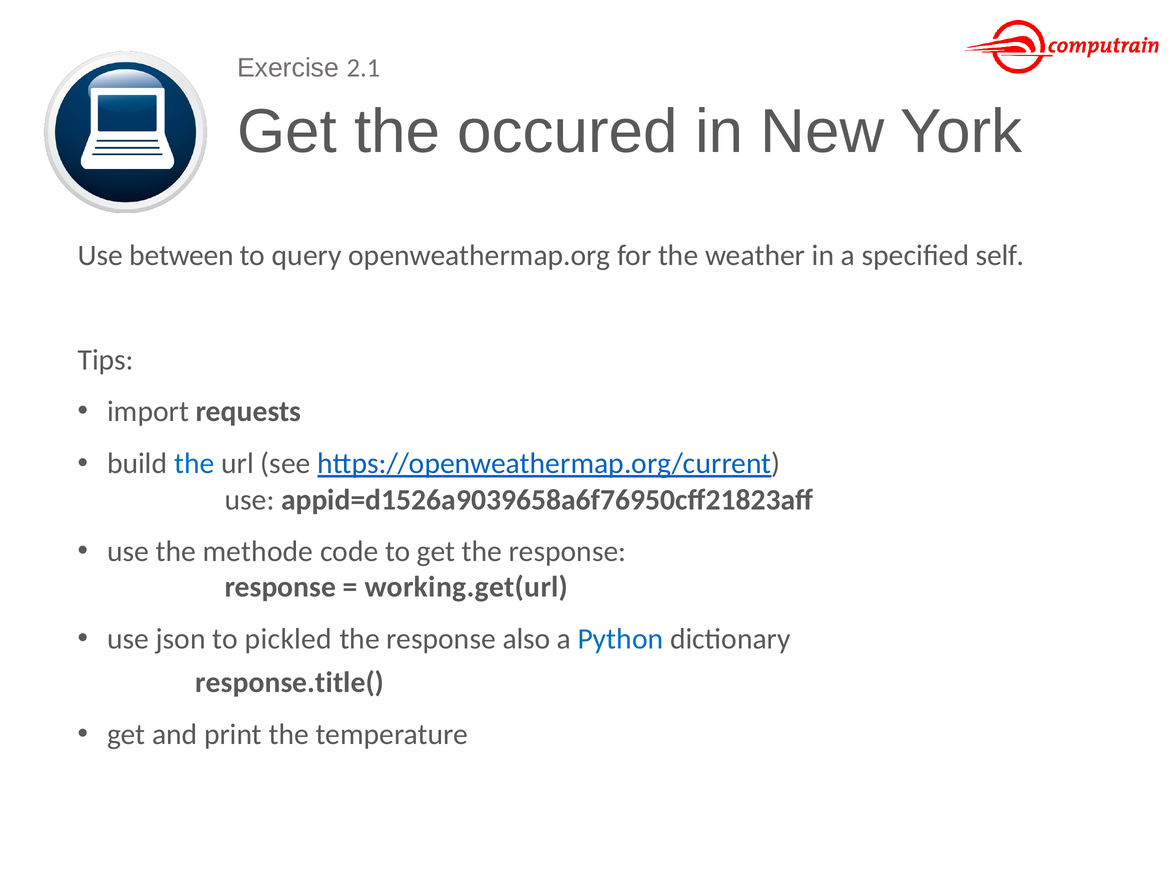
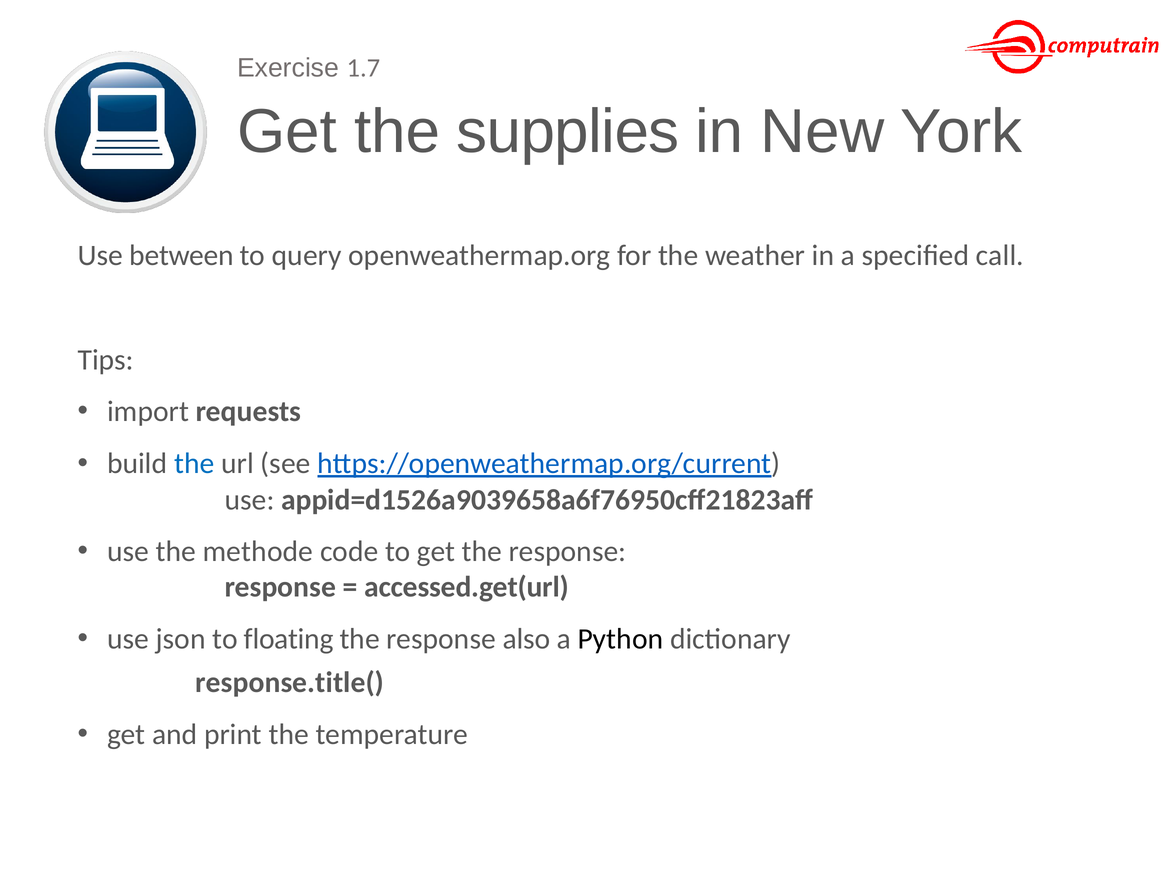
2.1: 2.1 -> 1.7
occured: occured -> supplies
self: self -> call
working.get(url: working.get(url -> accessed.get(url
pickled: pickled -> floating
Python colour: blue -> black
